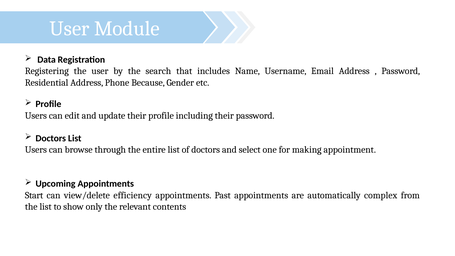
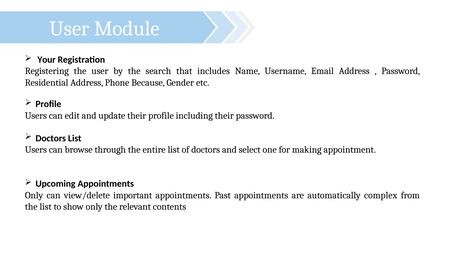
Data: Data -> Your
Start at (34, 195): Start -> Only
efficiency: efficiency -> important
